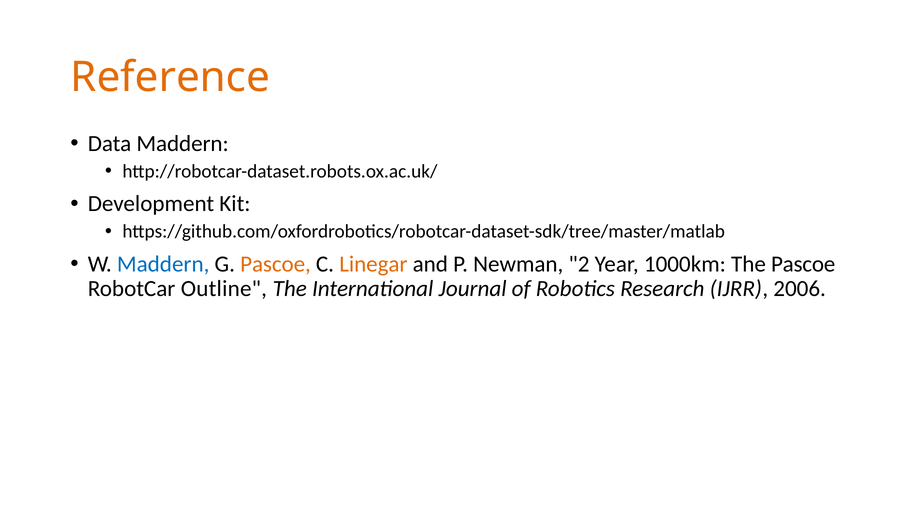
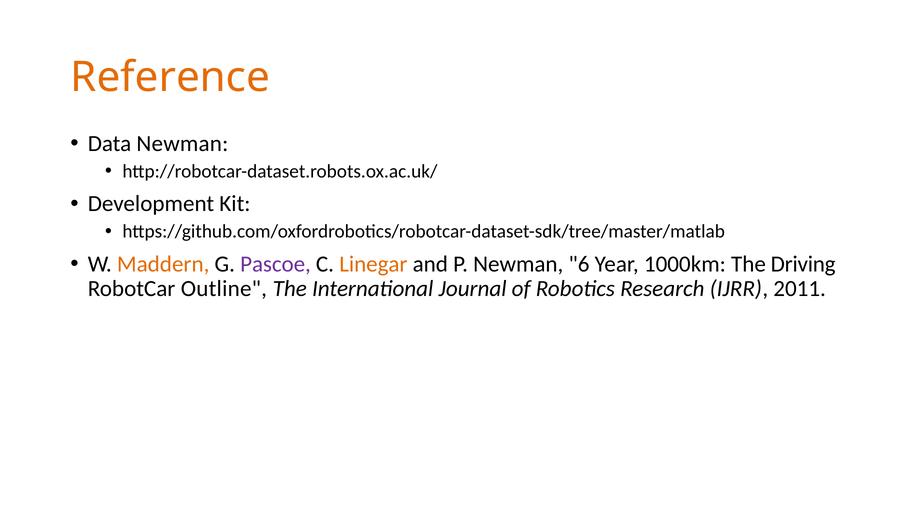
Data Maddern: Maddern -> Newman
Maddern at (163, 264) colour: blue -> orange
Pascoe at (275, 264) colour: orange -> purple
2: 2 -> 6
The Pascoe: Pascoe -> Driving
2006: 2006 -> 2011
